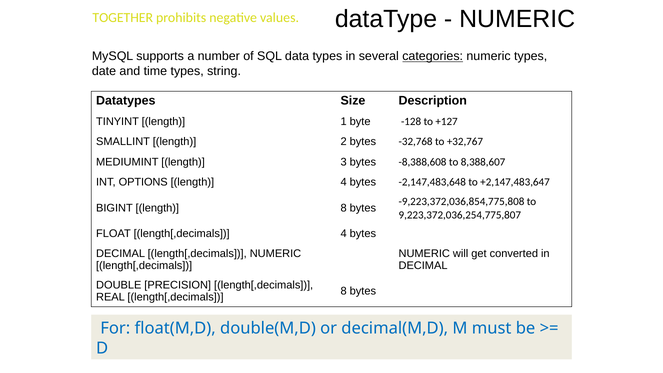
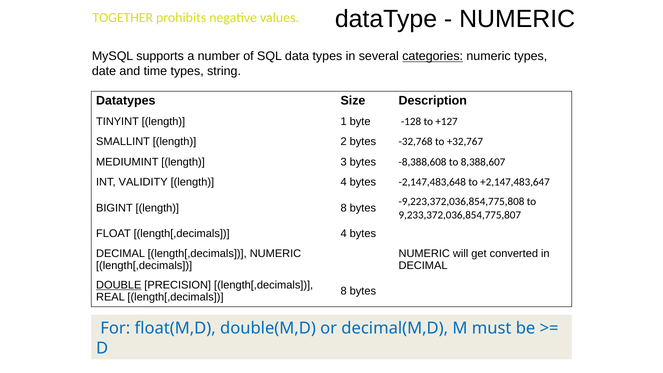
OPTIONS: OPTIONS -> VALIDITY
9,223,372,036,254,775,807: 9,223,372,036,254,775,807 -> 9,233,372,036,854,775,807
DOUBLE underline: none -> present
